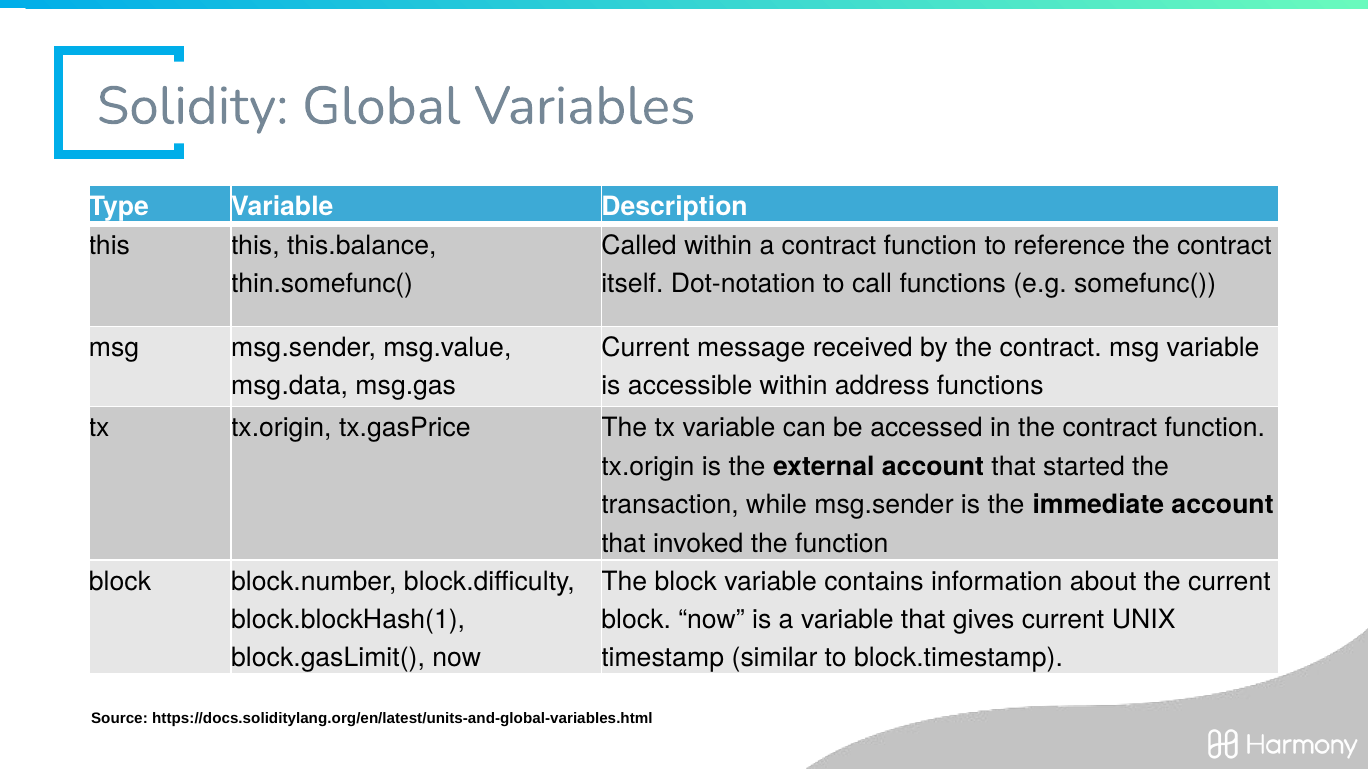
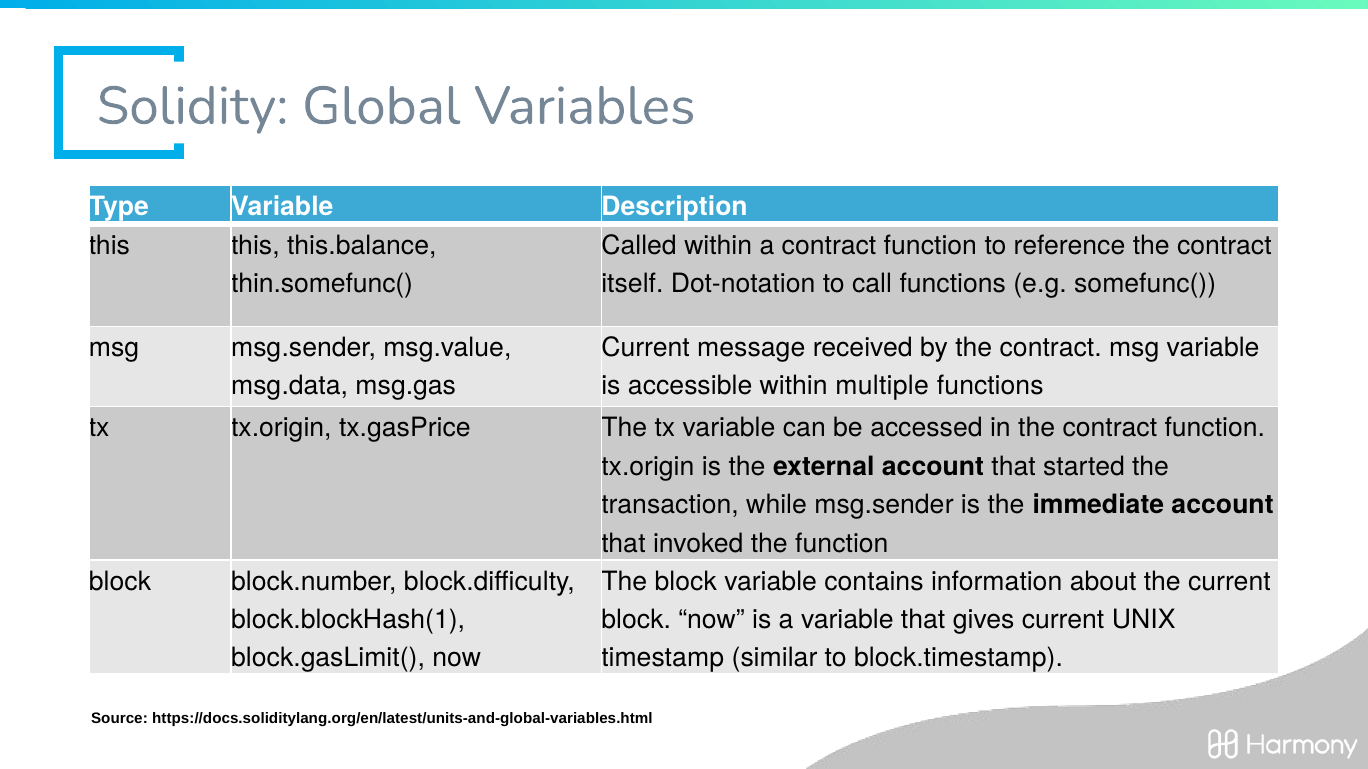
address: address -> multiple
